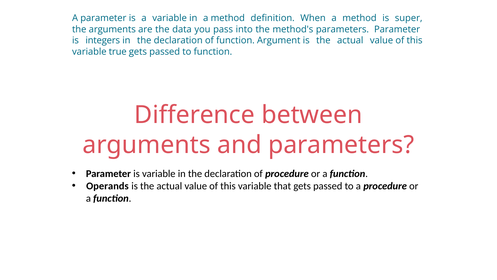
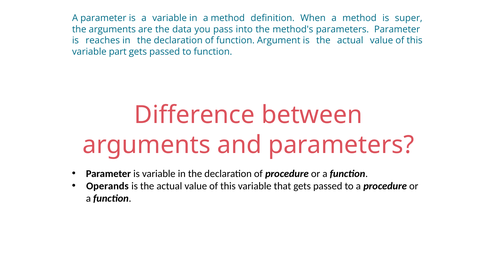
integers: integers -> reaches
true: true -> part
